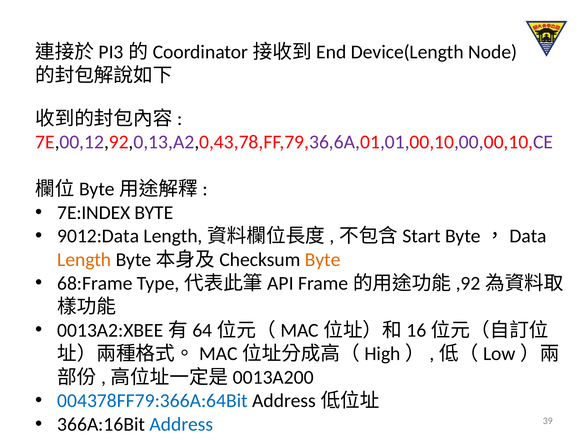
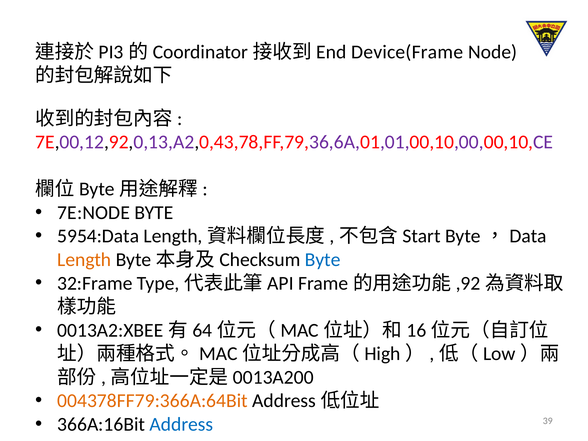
Device(Length: Device(Length -> Device(Frame
7E:INDEX: 7E:INDEX -> 7E:NODE
9012:Data: 9012:Data -> 5954:Data
Byte at (323, 260) colour: orange -> blue
68:Frame: 68:Frame -> 32:Frame
004378FF79:366A:64Bit colour: blue -> orange
